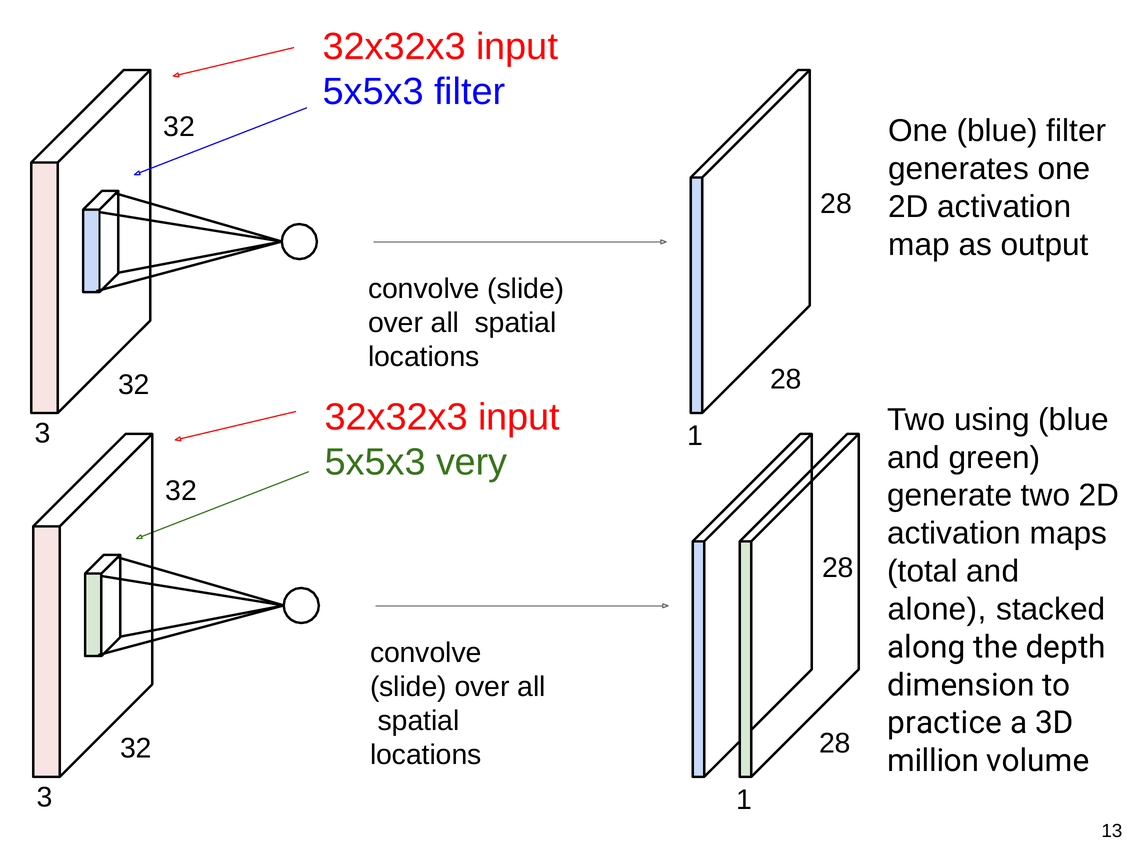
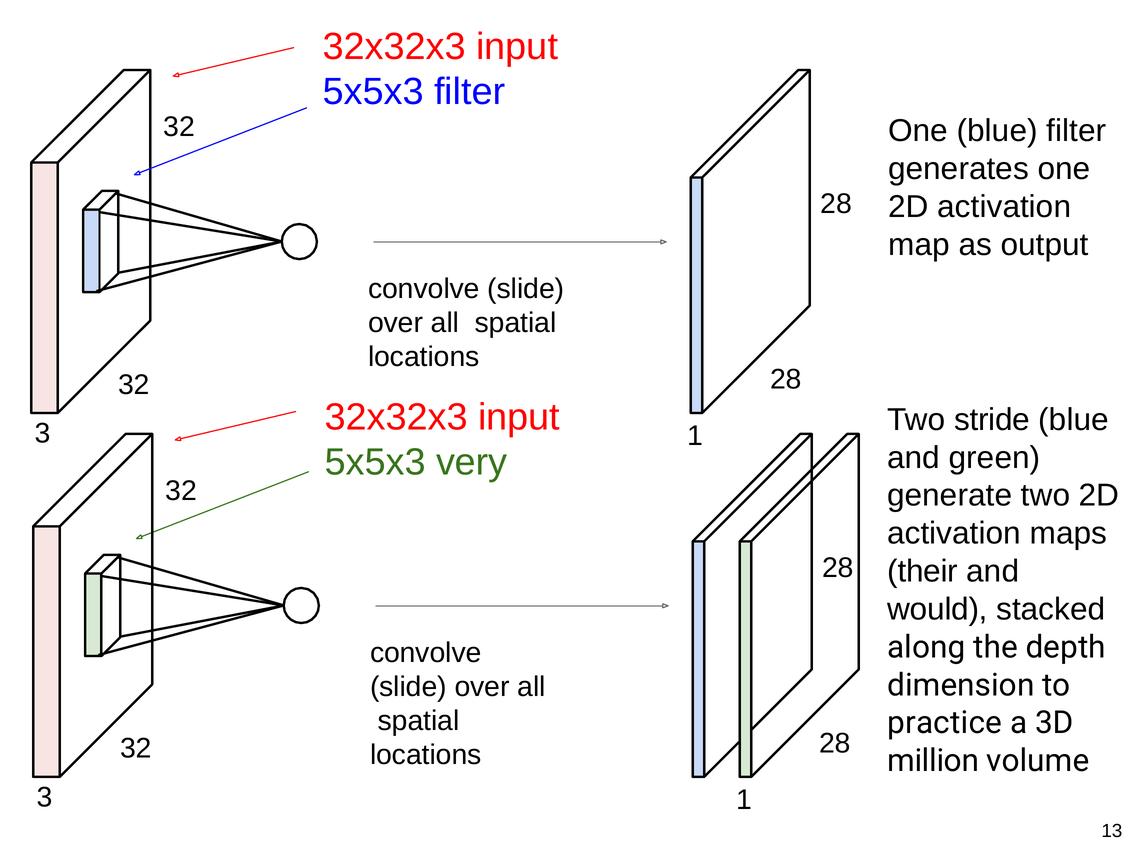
using: using -> stride
total: total -> their
alone: alone -> would
